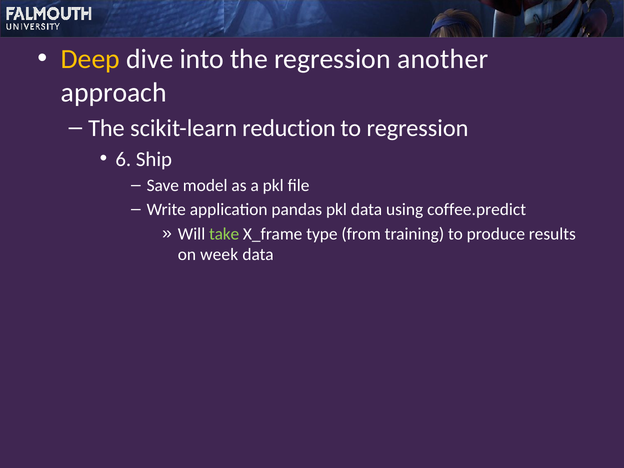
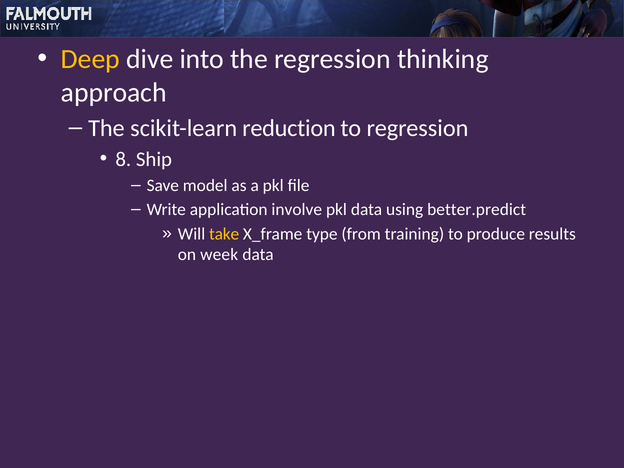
another: another -> thinking
6: 6 -> 8
pandas: pandas -> involve
coffee.predict: coffee.predict -> better.predict
take colour: light green -> yellow
